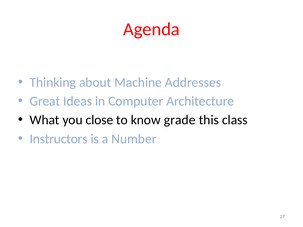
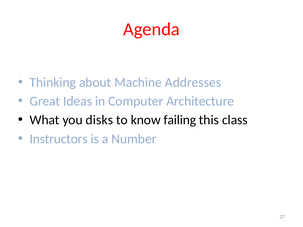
close: close -> disks
grade: grade -> failing
